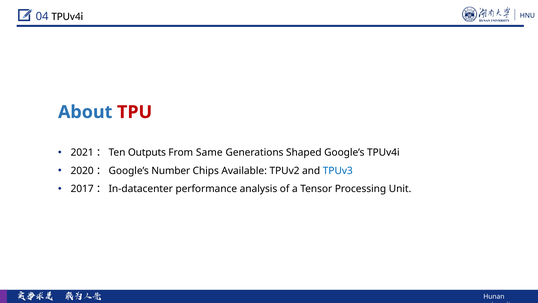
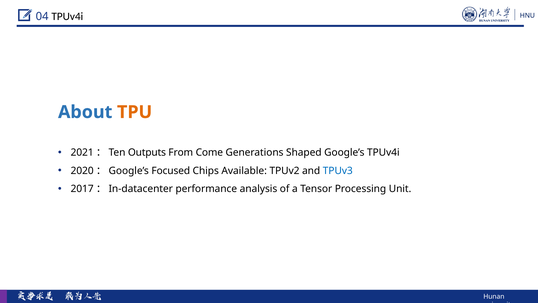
TPU colour: red -> orange
Same: Same -> Come
Number: Number -> Focused
